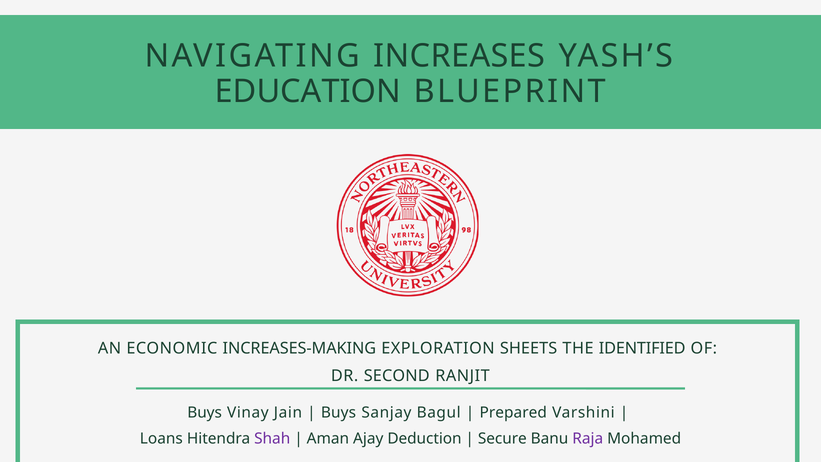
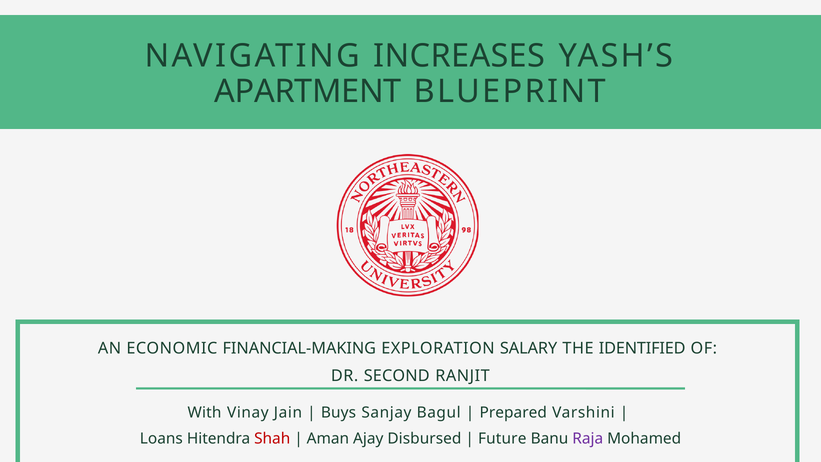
EDUCATION: EDUCATION -> APARTMENT
INCREASES-MAKING: INCREASES-MAKING -> FINANCIAL-MAKING
SHEETS: SHEETS -> SALARY
Buys at (205, 413): Buys -> With
Shah colour: purple -> red
Deduction: Deduction -> Disbursed
Secure: Secure -> Future
